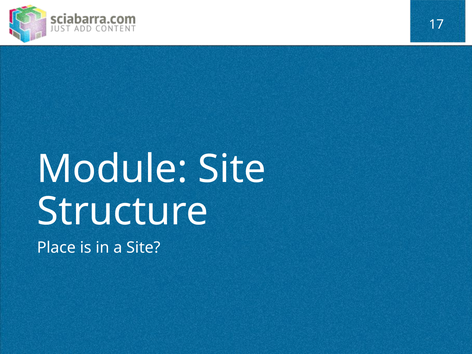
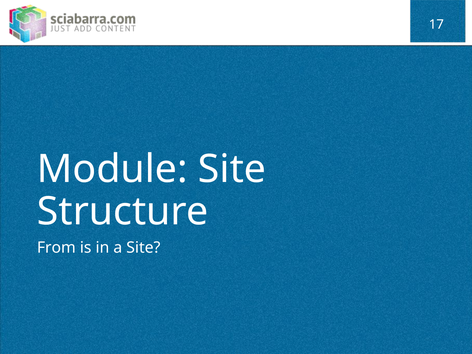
Place: Place -> From
